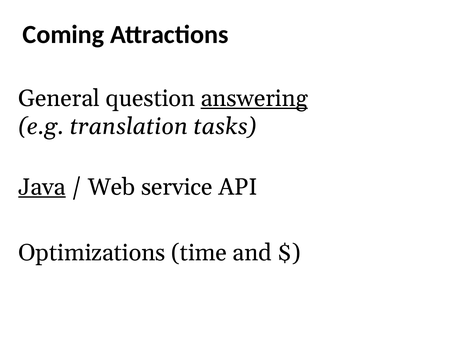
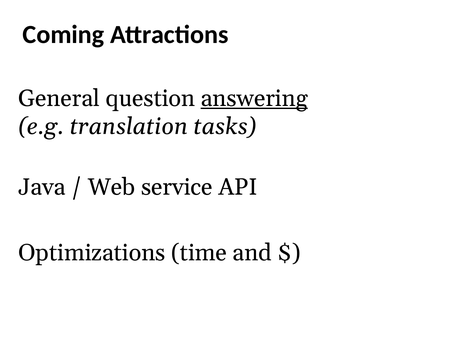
Java underline: present -> none
